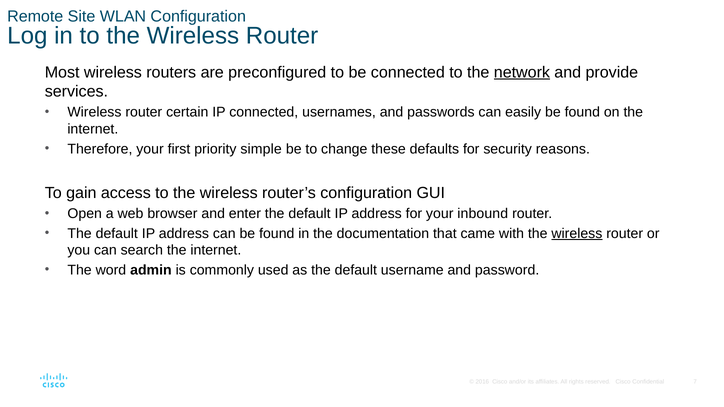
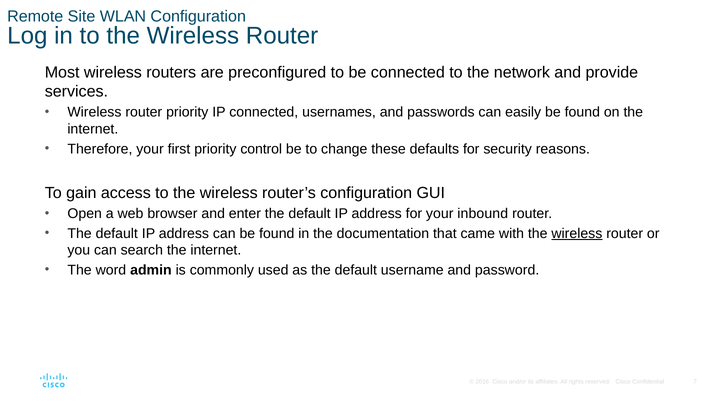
network underline: present -> none
router certain: certain -> priority
simple: simple -> control
